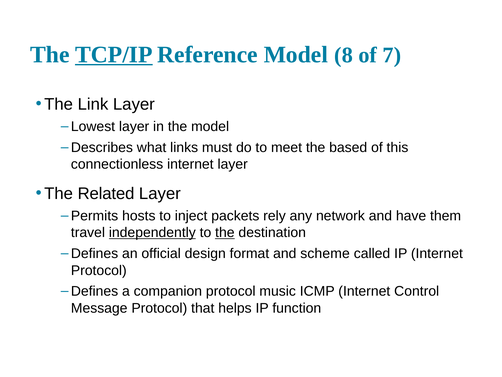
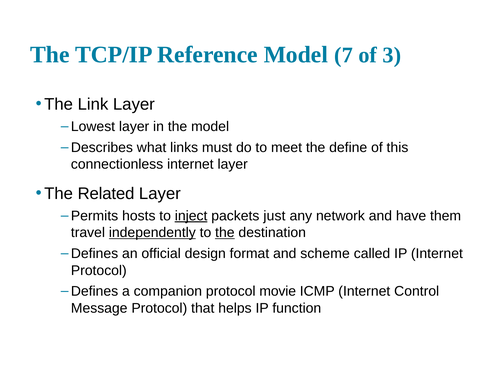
TCP/IP underline: present -> none
8: 8 -> 7
7: 7 -> 3
based: based -> define
inject underline: none -> present
rely: rely -> just
music: music -> movie
